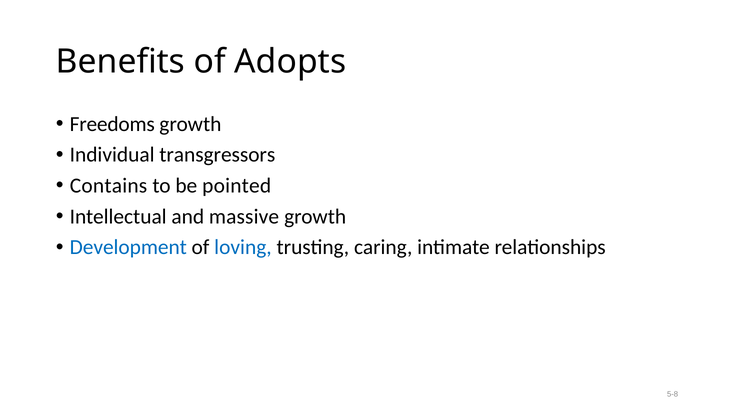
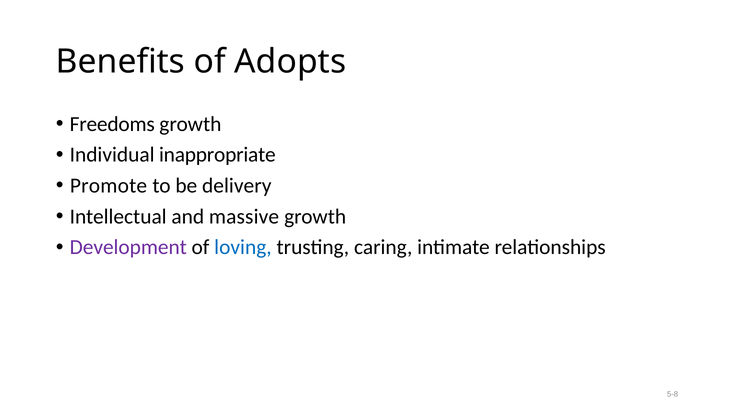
transgressors: transgressors -> inappropriate
Contains: Contains -> Promote
pointed: pointed -> delivery
Development colour: blue -> purple
